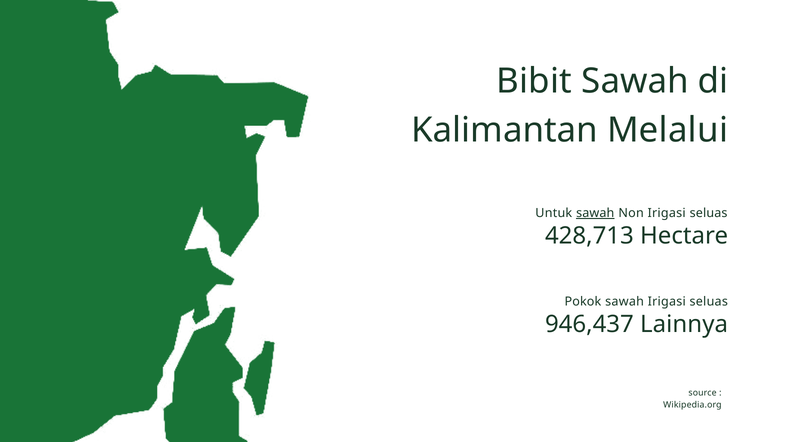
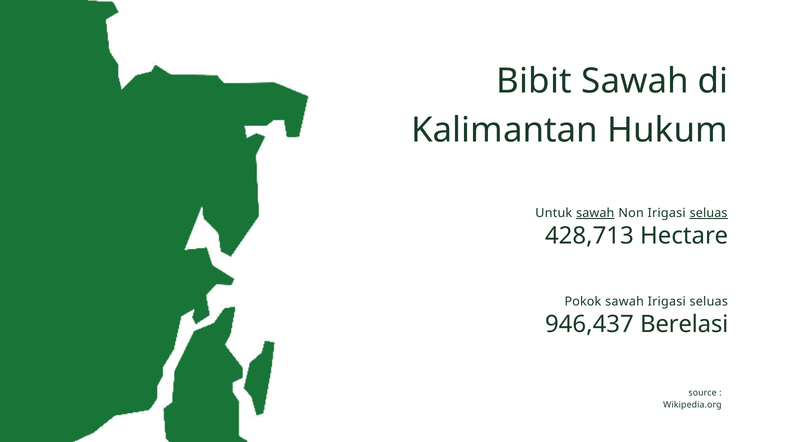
Melalui: Melalui -> Hukum
seluas at (709, 213) underline: none -> present
Lainnya: Lainnya -> Berelasi
